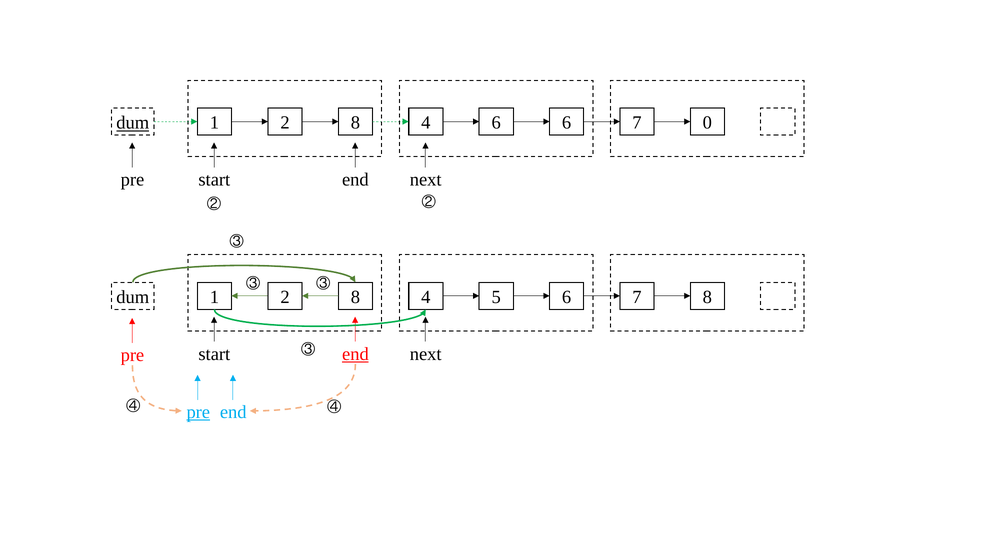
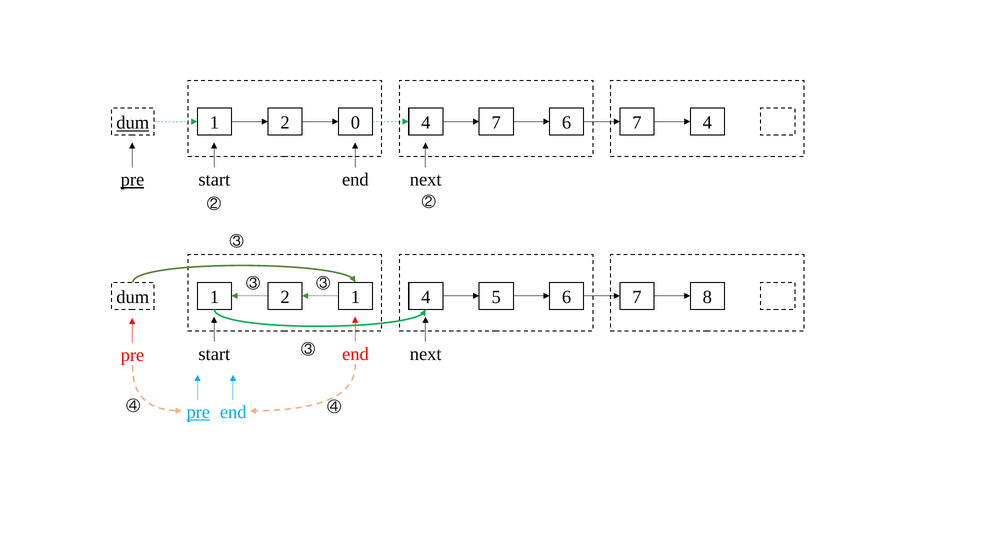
8 at (355, 123): 8 -> 0
4 6: 6 -> 7
7 0: 0 -> 4
pre at (132, 180) underline: none -> present
8 at (355, 297): 8 -> 1
end at (355, 354) underline: present -> none
